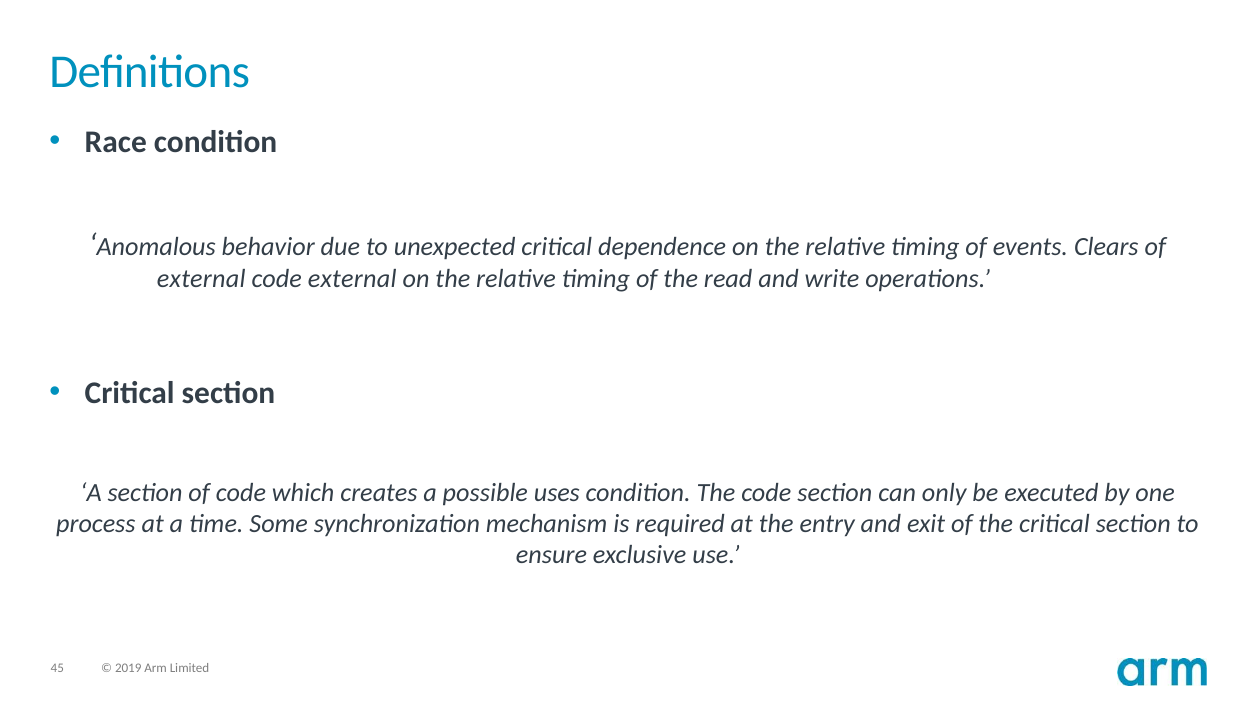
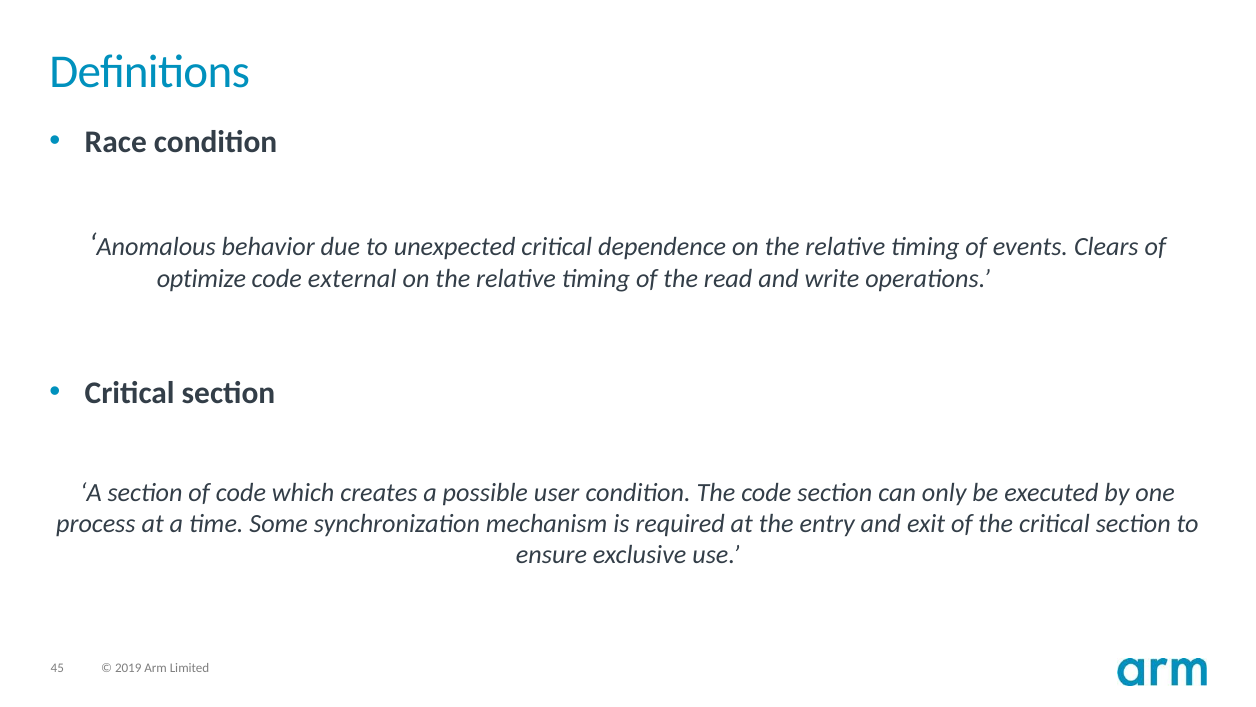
external at (201, 279): external -> optimize
uses: uses -> user
